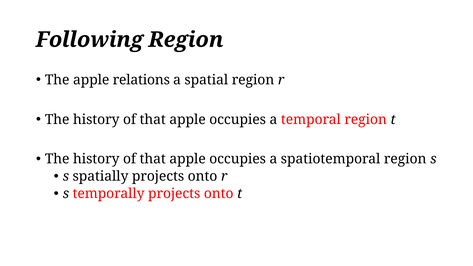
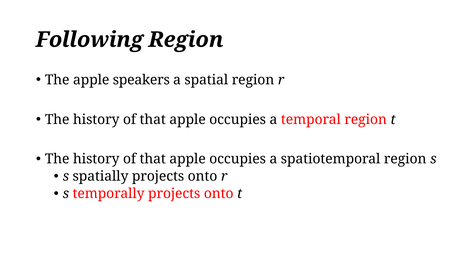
relations: relations -> speakers
